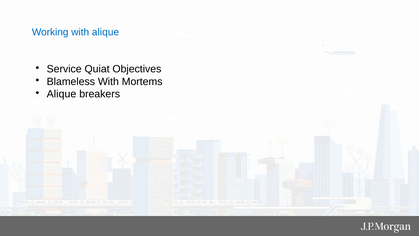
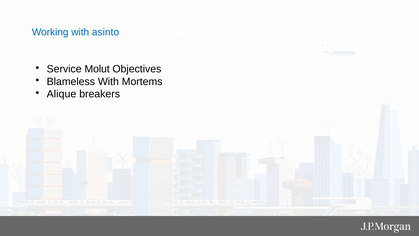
with alique: alique -> asinto
Quiat: Quiat -> Molut
